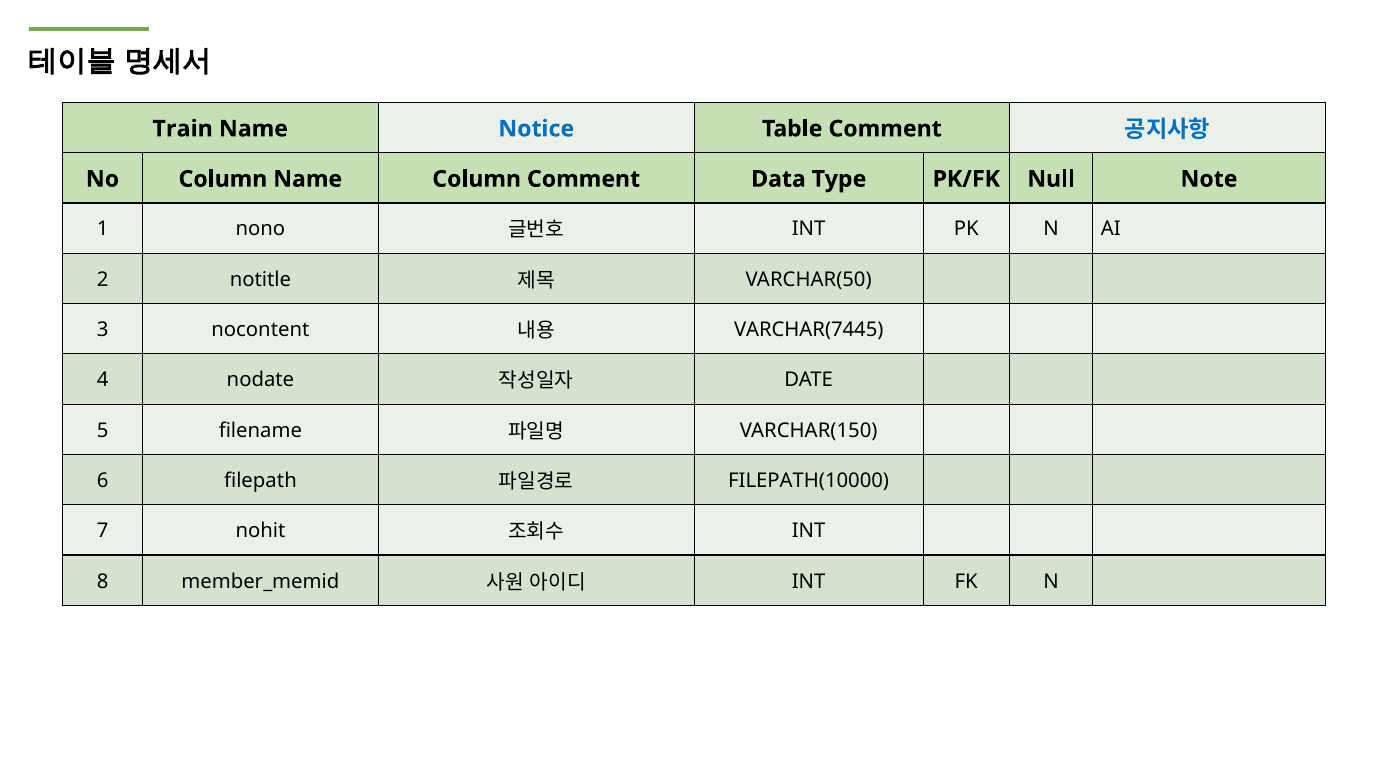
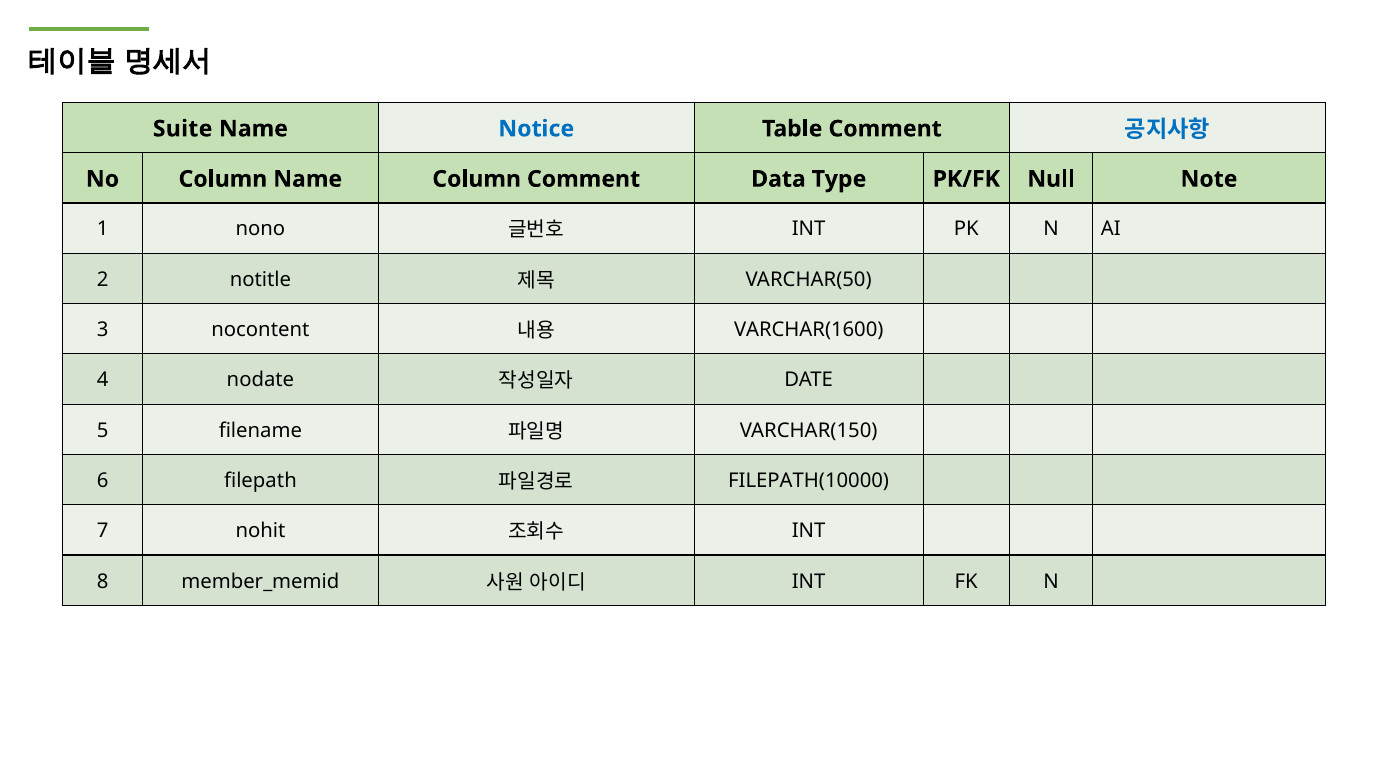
Train: Train -> Suite
VARCHAR(7445: VARCHAR(7445 -> VARCHAR(1600
